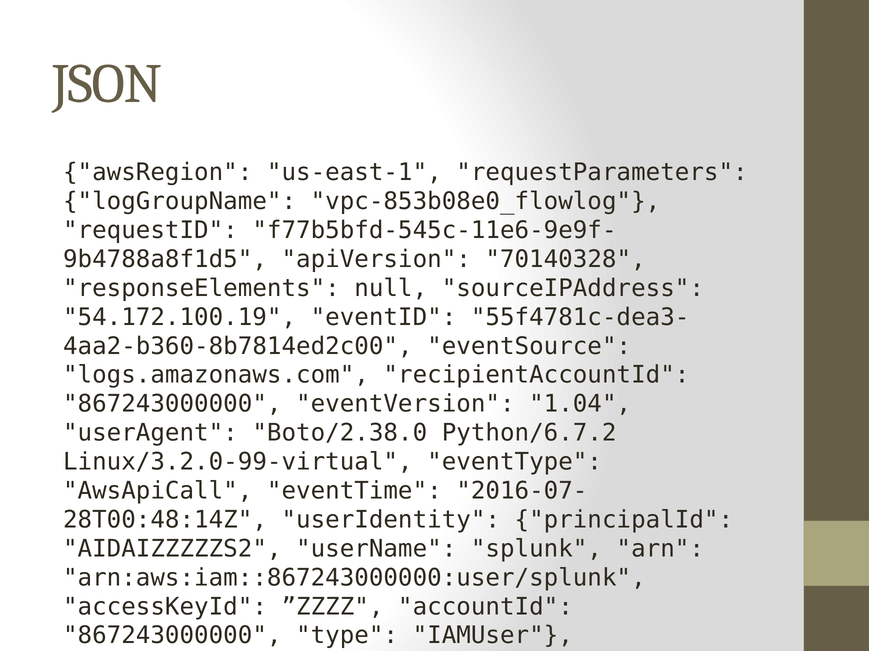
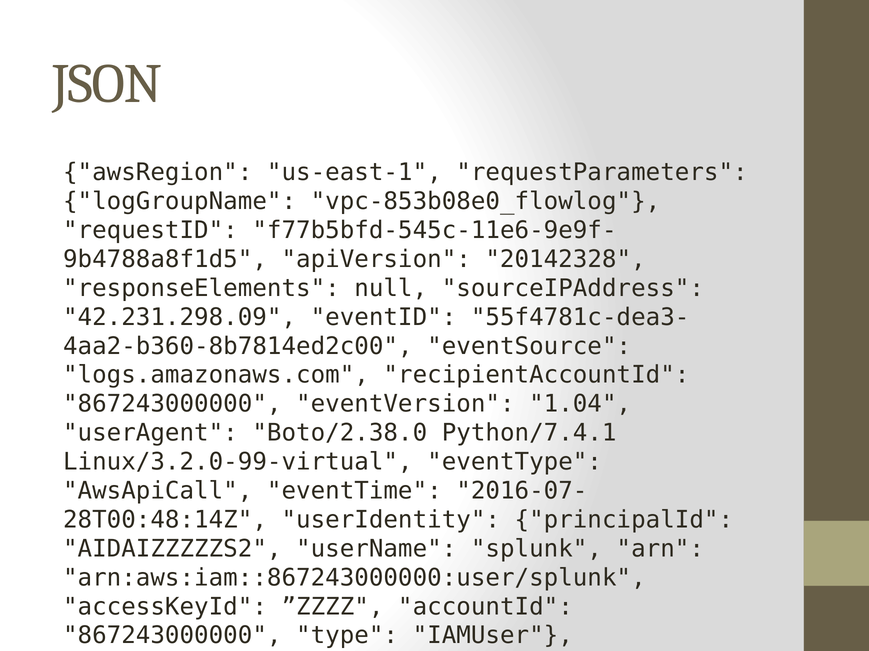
70140328: 70140328 -> 20142328
54.172.100.19: 54.172.100.19 -> 42.231.298.09
Python/6.7.2: Python/6.7.2 -> Python/7.4.1
